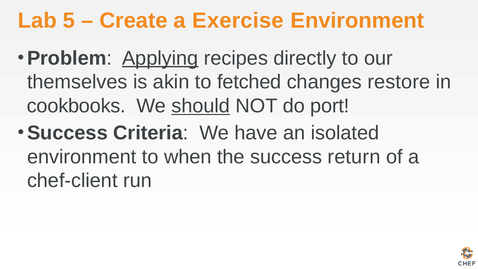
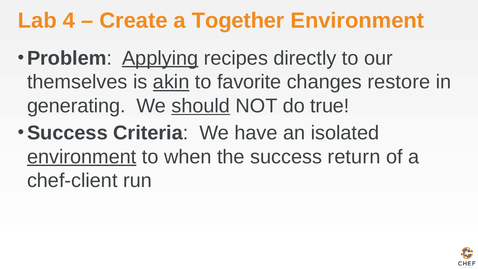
5: 5 -> 4
Exercise: Exercise -> Together
akin underline: none -> present
fetched: fetched -> favorite
cookbooks: cookbooks -> generating
port: port -> true
environment at (82, 157) underline: none -> present
